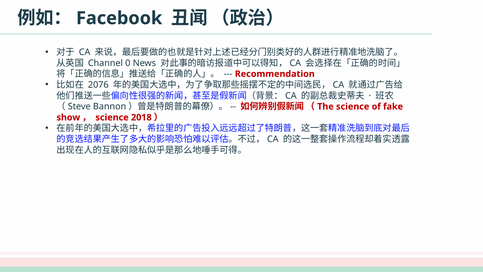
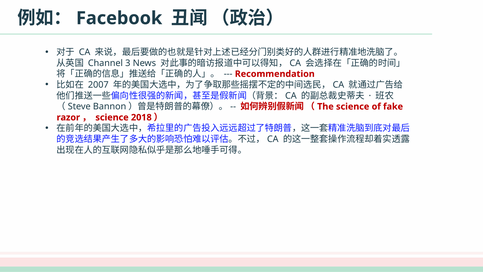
0: 0 -> 3
2076: 2076 -> 2007
show: show -> razor
